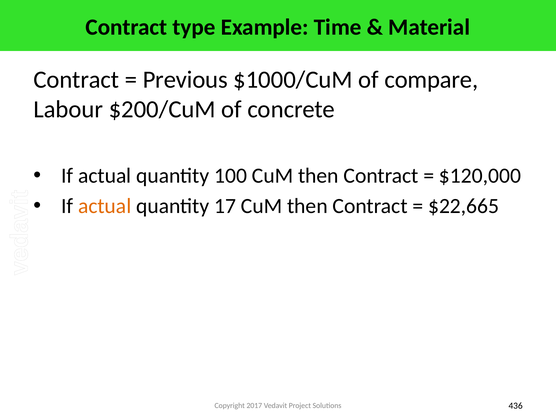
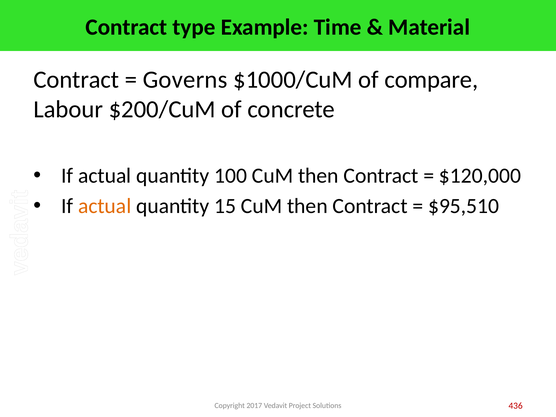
Previous: Previous -> Governs
17: 17 -> 15
$22,665: $22,665 -> $95,510
436 colour: black -> red
